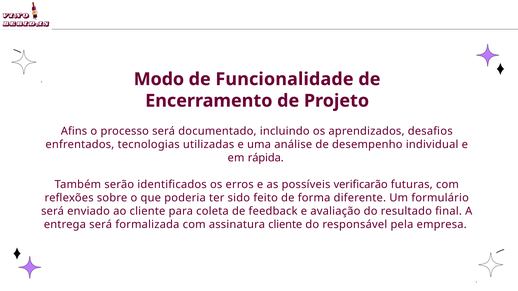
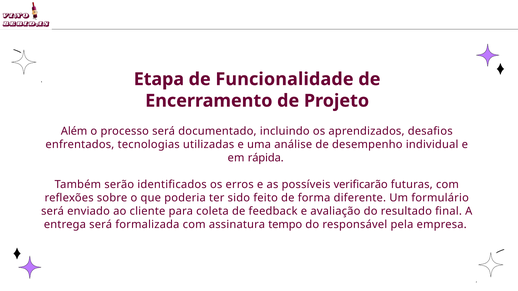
Modo: Modo -> Etapa
Afins: Afins -> Além
assinatura cliente: cliente -> tempo
